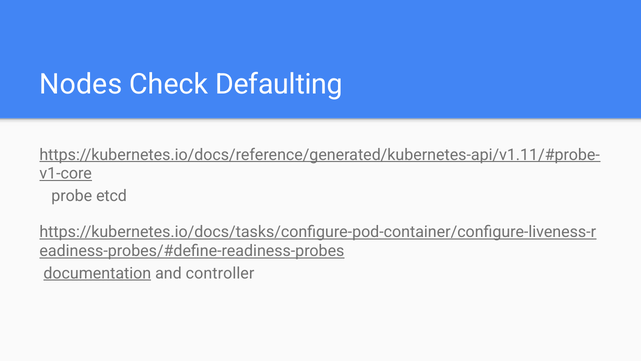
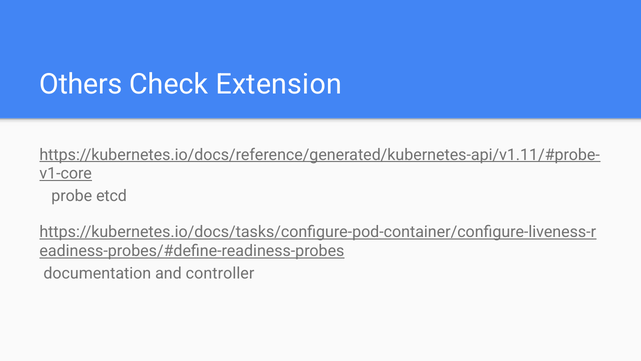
Nodes: Nodes -> Others
Defaulting: Defaulting -> Extension
documentation underline: present -> none
